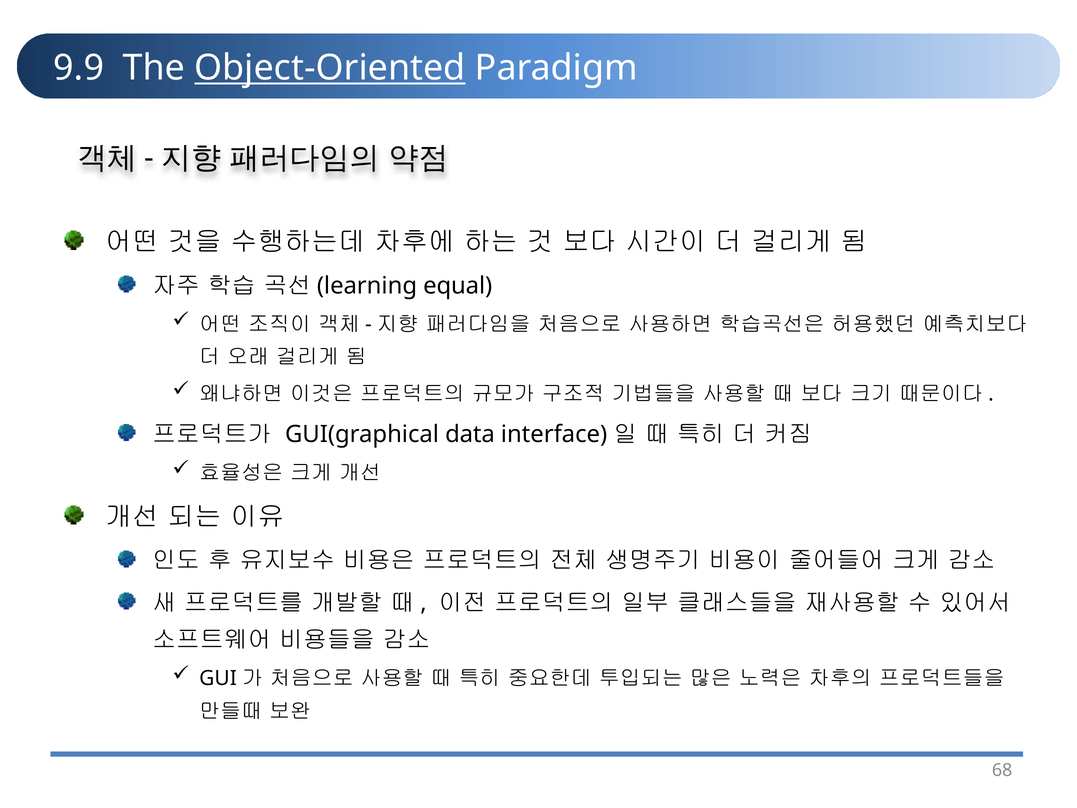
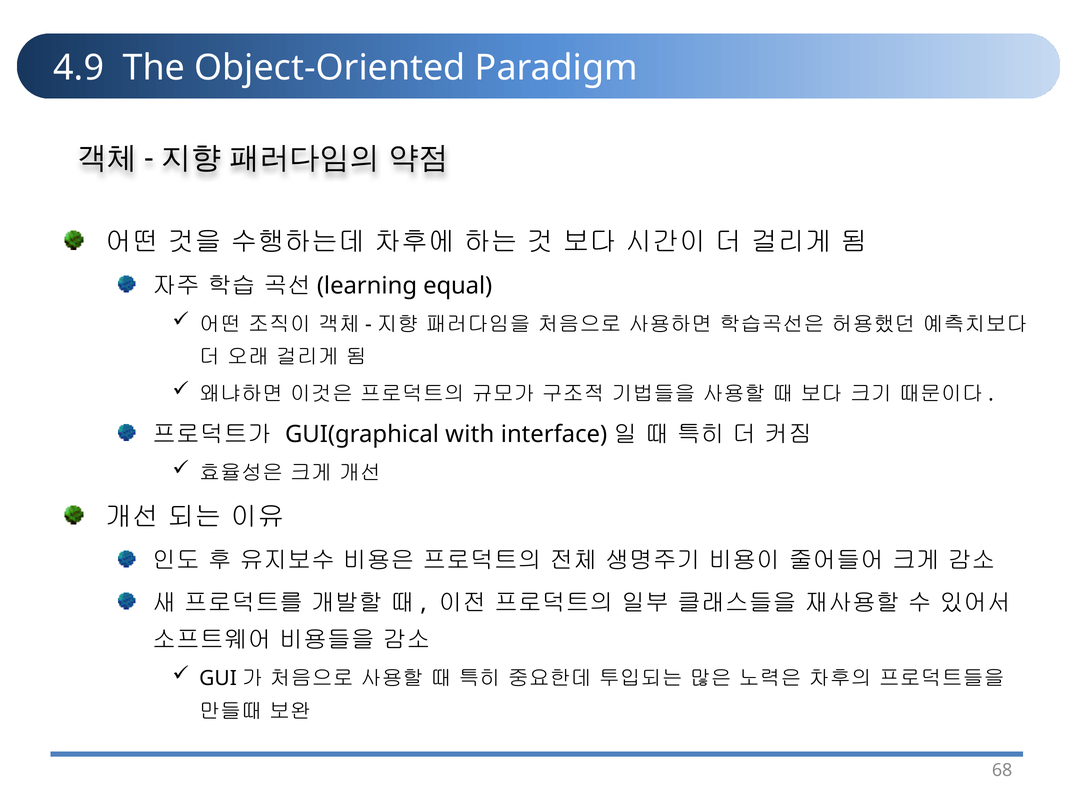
9.9: 9.9 -> 4.9
Object-Oriented underline: present -> none
data: data -> with
